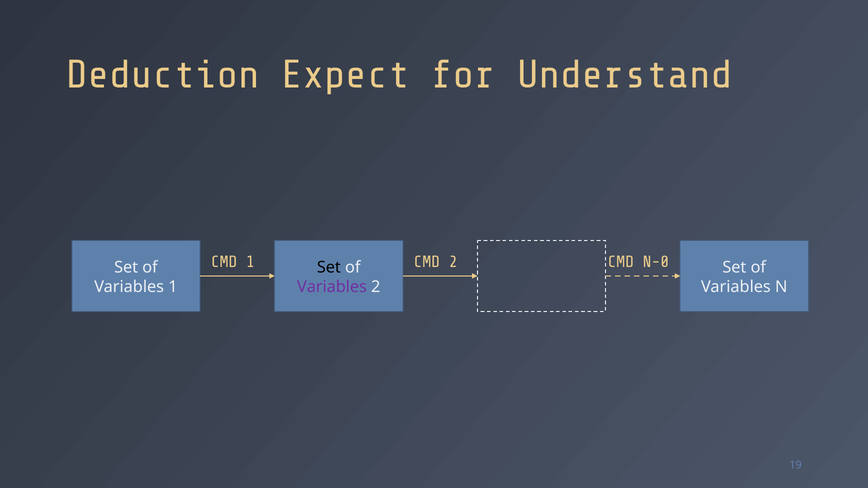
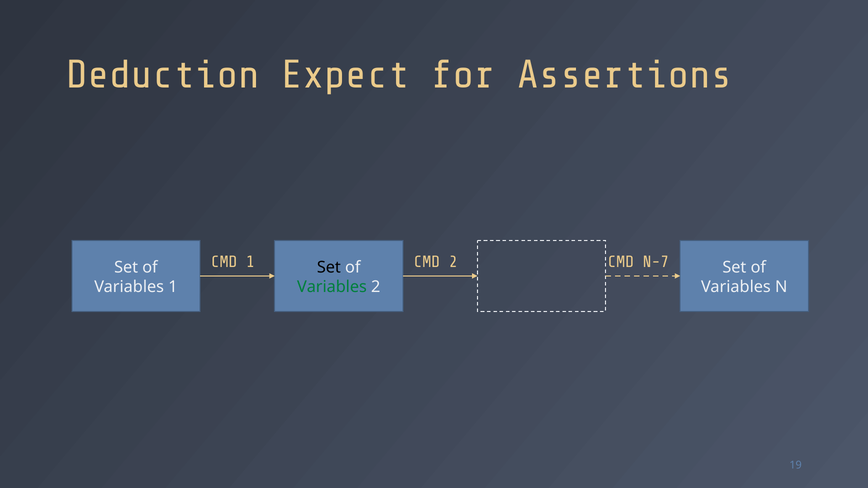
Understand: Understand -> Assertions
N-0: N-0 -> N-7
Variables at (332, 287) colour: purple -> green
